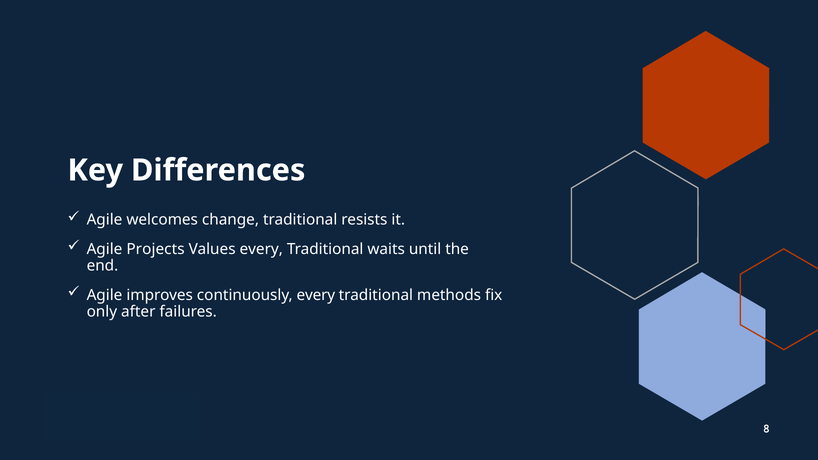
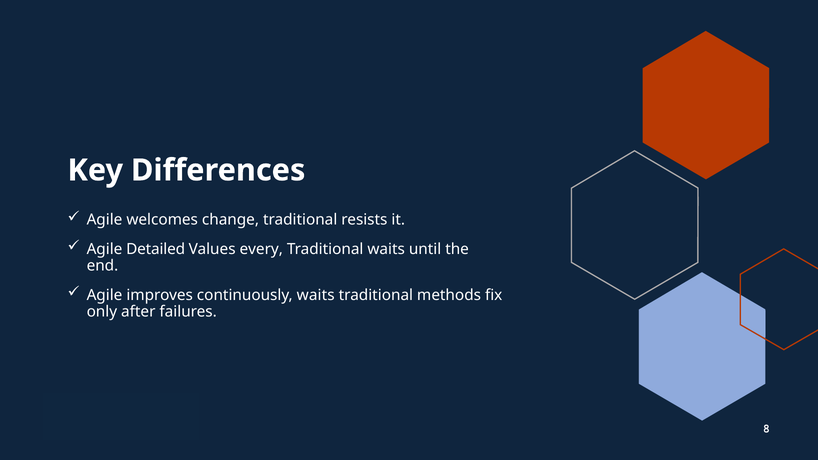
Projects: Projects -> Detailed
continuously every: every -> waits
